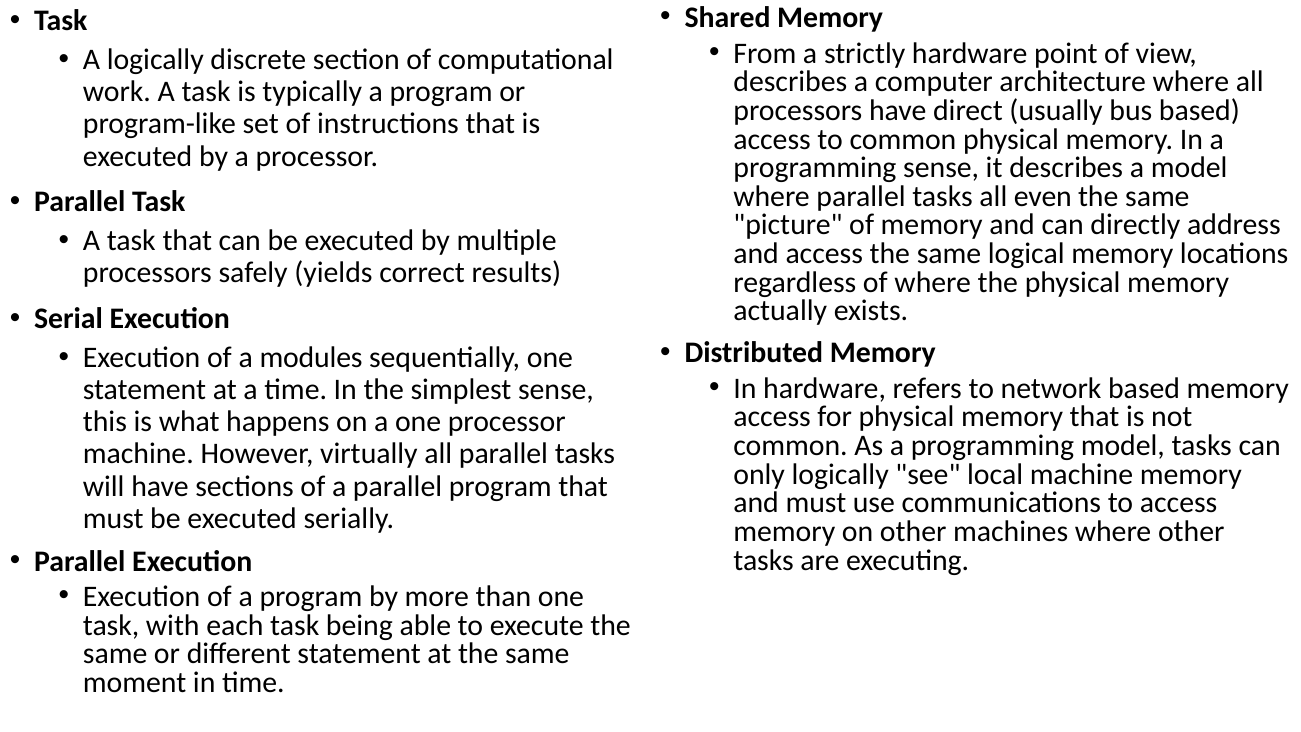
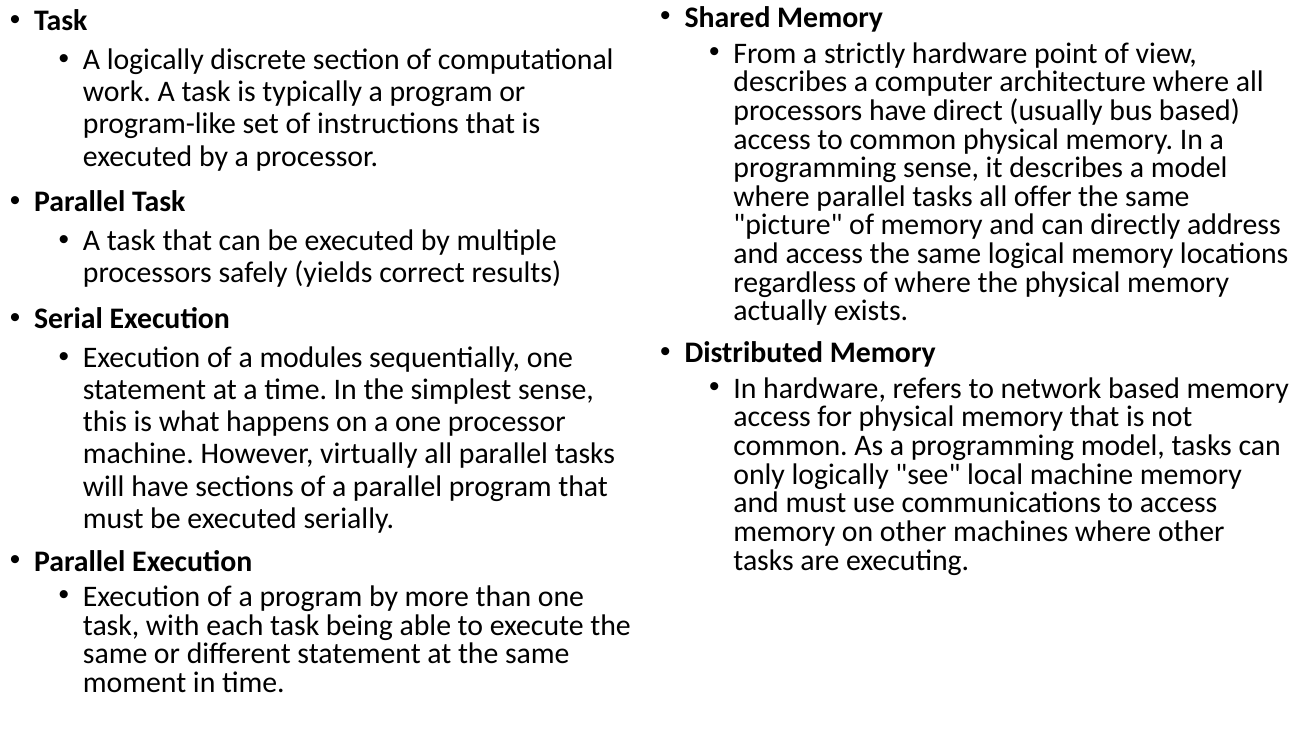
even: even -> offer
